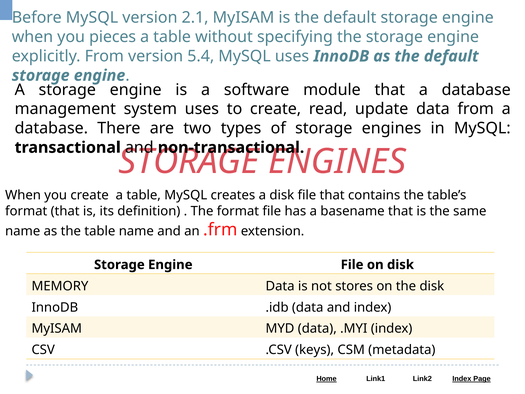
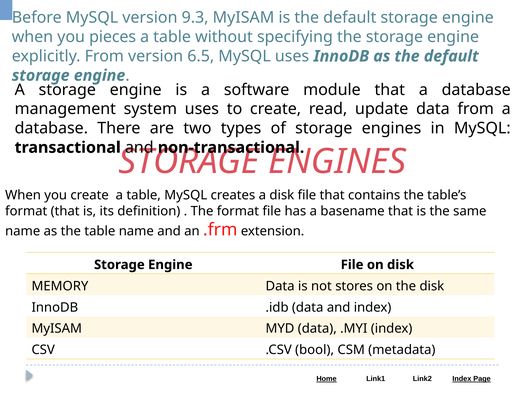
2.1: 2.1 -> 9.3
5.4: 5.4 -> 6.5
keys: keys -> bool
